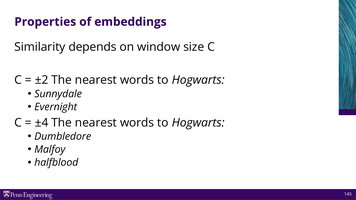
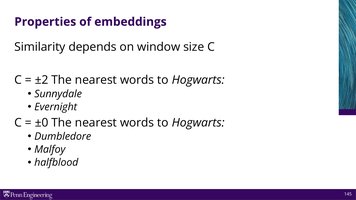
±4: ±4 -> ±0
